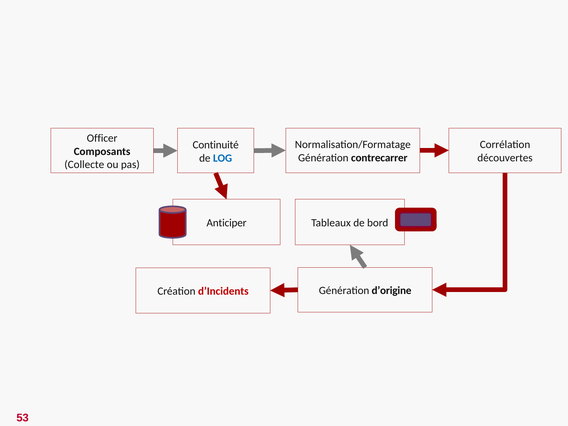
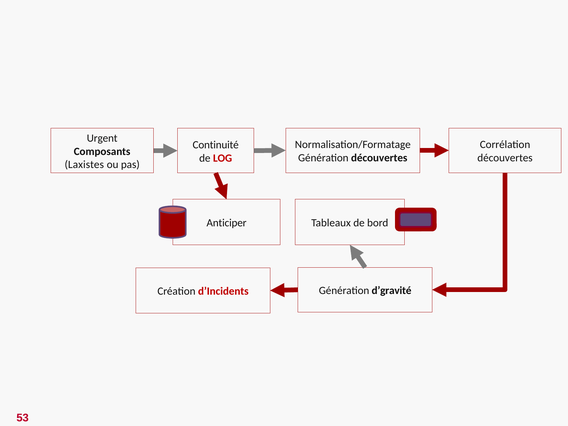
Officer: Officer -> Urgent
Génération contrecarrer: contrecarrer -> découvertes
LOG colour: blue -> red
Collecte: Collecte -> Laxistes
d’origine: d’origine -> d’gravité
